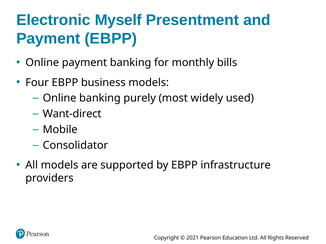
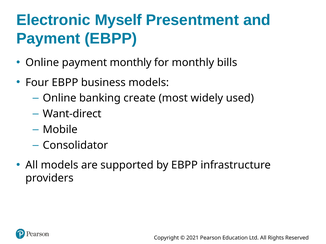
payment banking: banking -> monthly
purely: purely -> create
